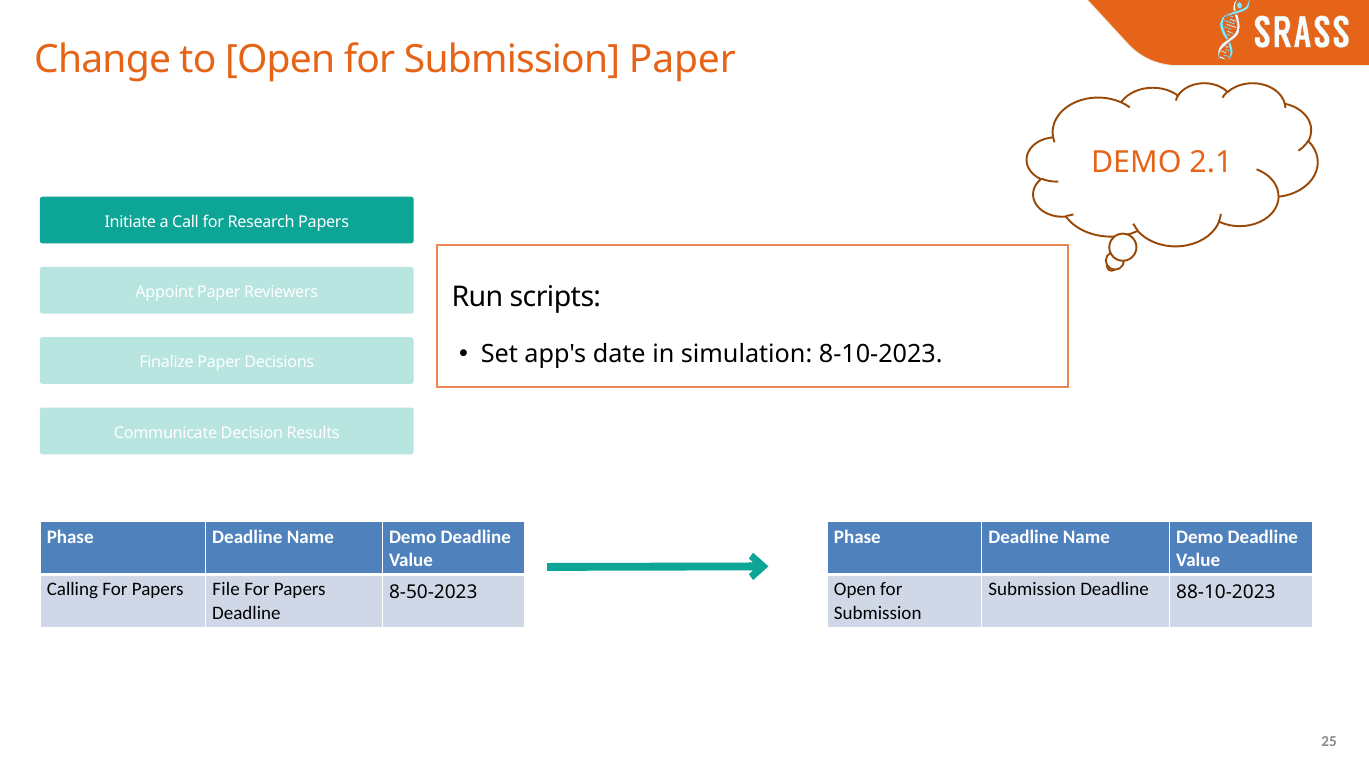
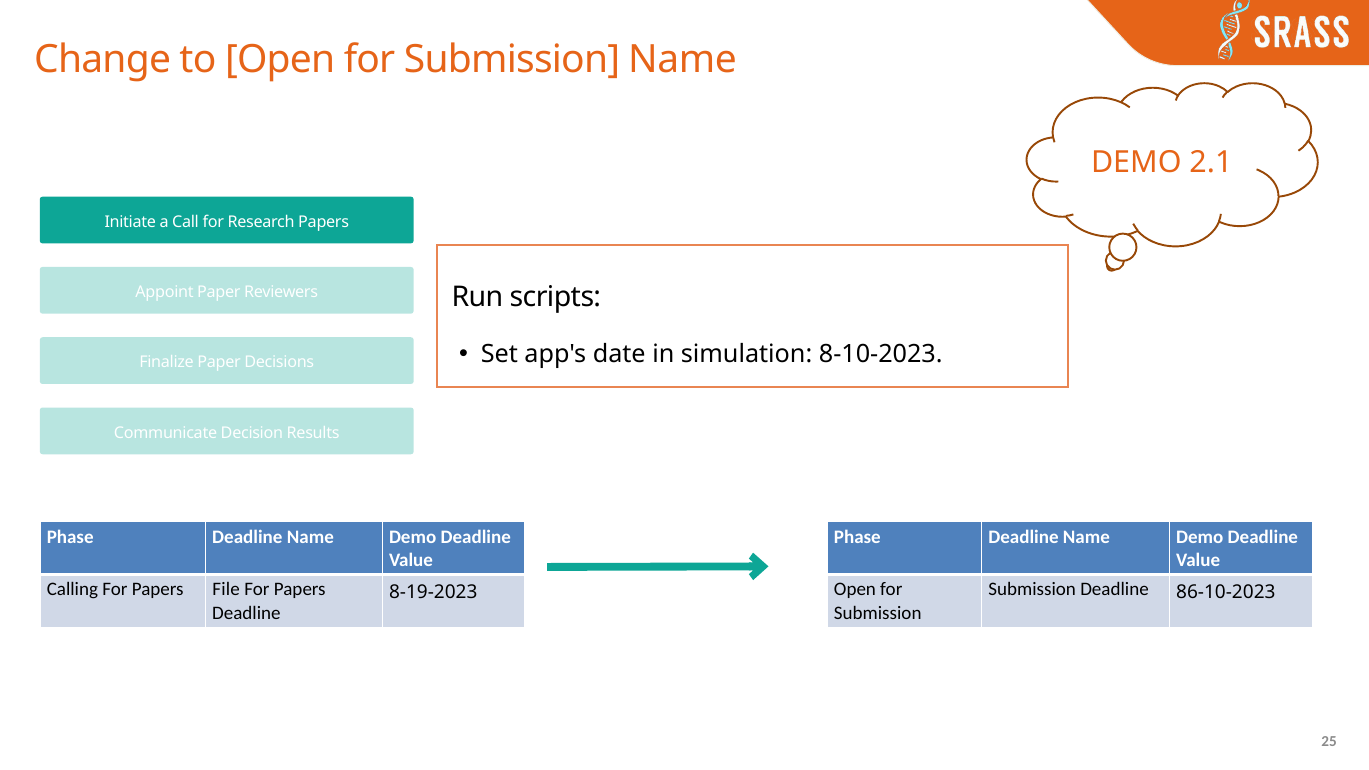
Submission Paper: Paper -> Name
88-10-2023: 88-10-2023 -> 86-10-2023
8-50-2023: 8-50-2023 -> 8-19-2023
